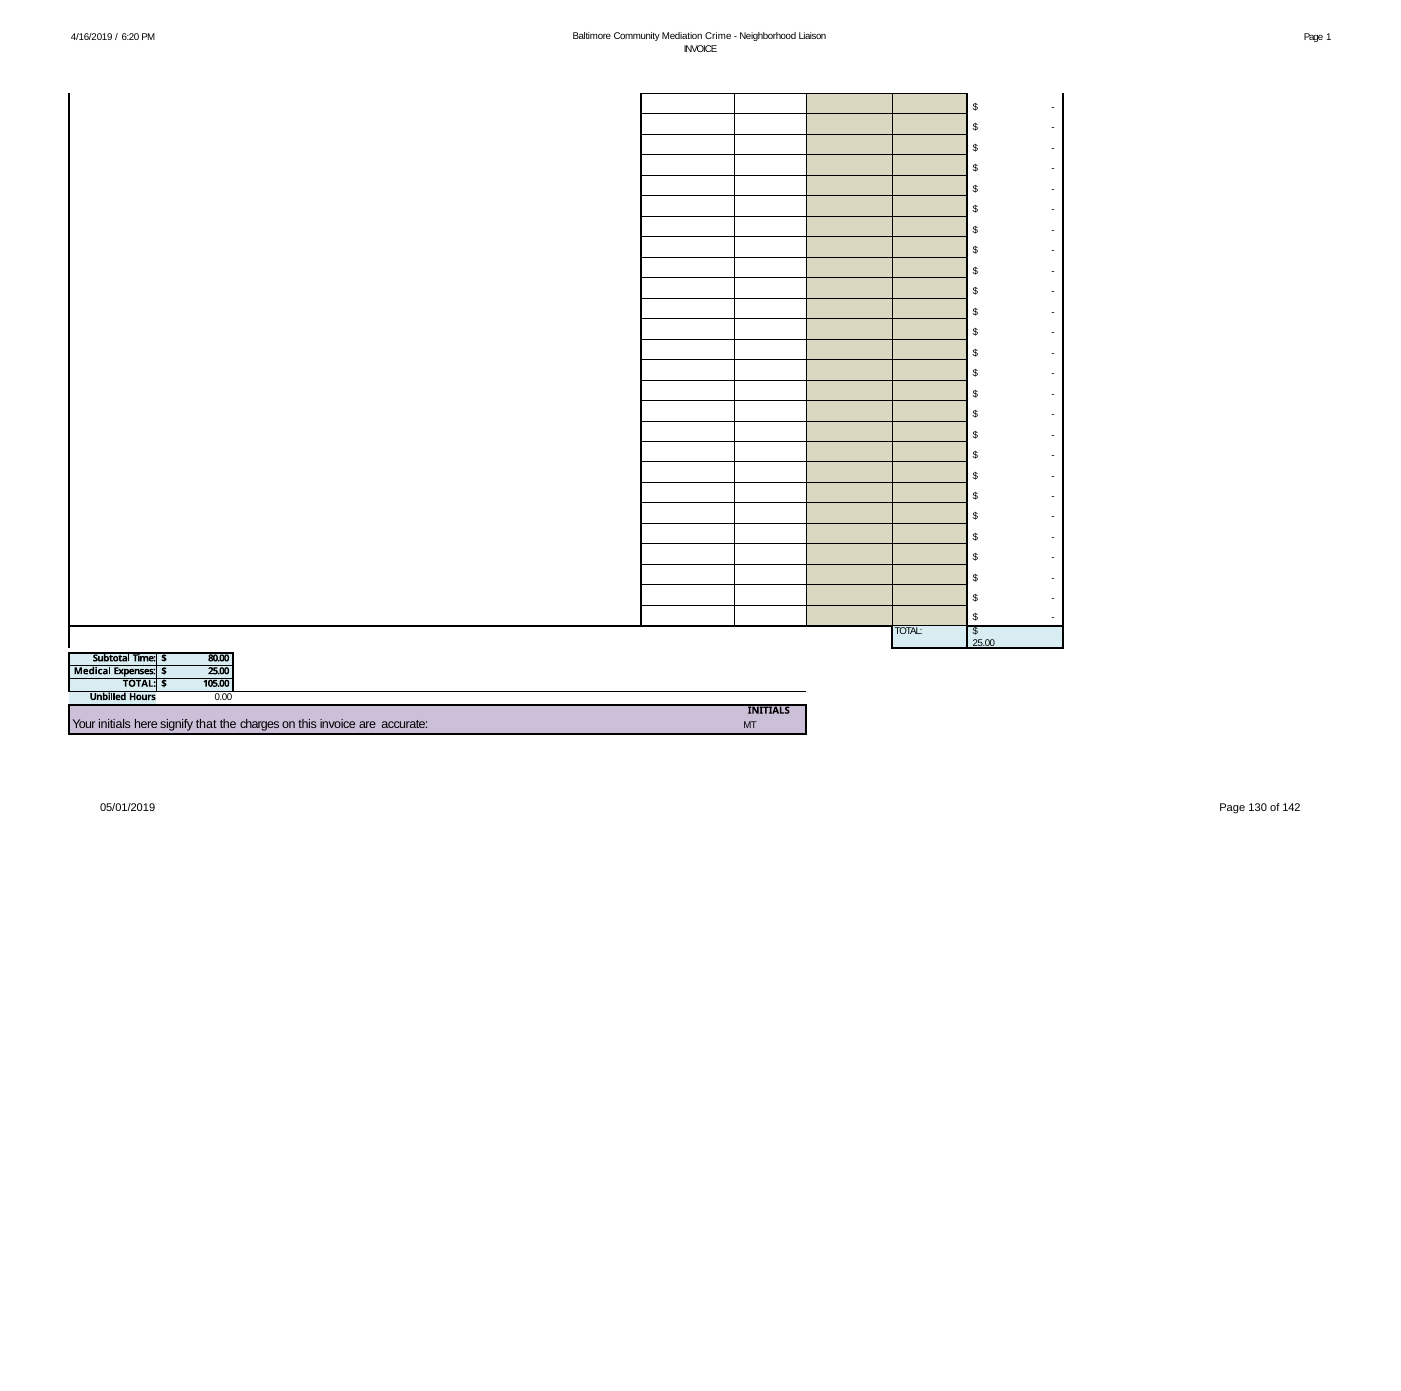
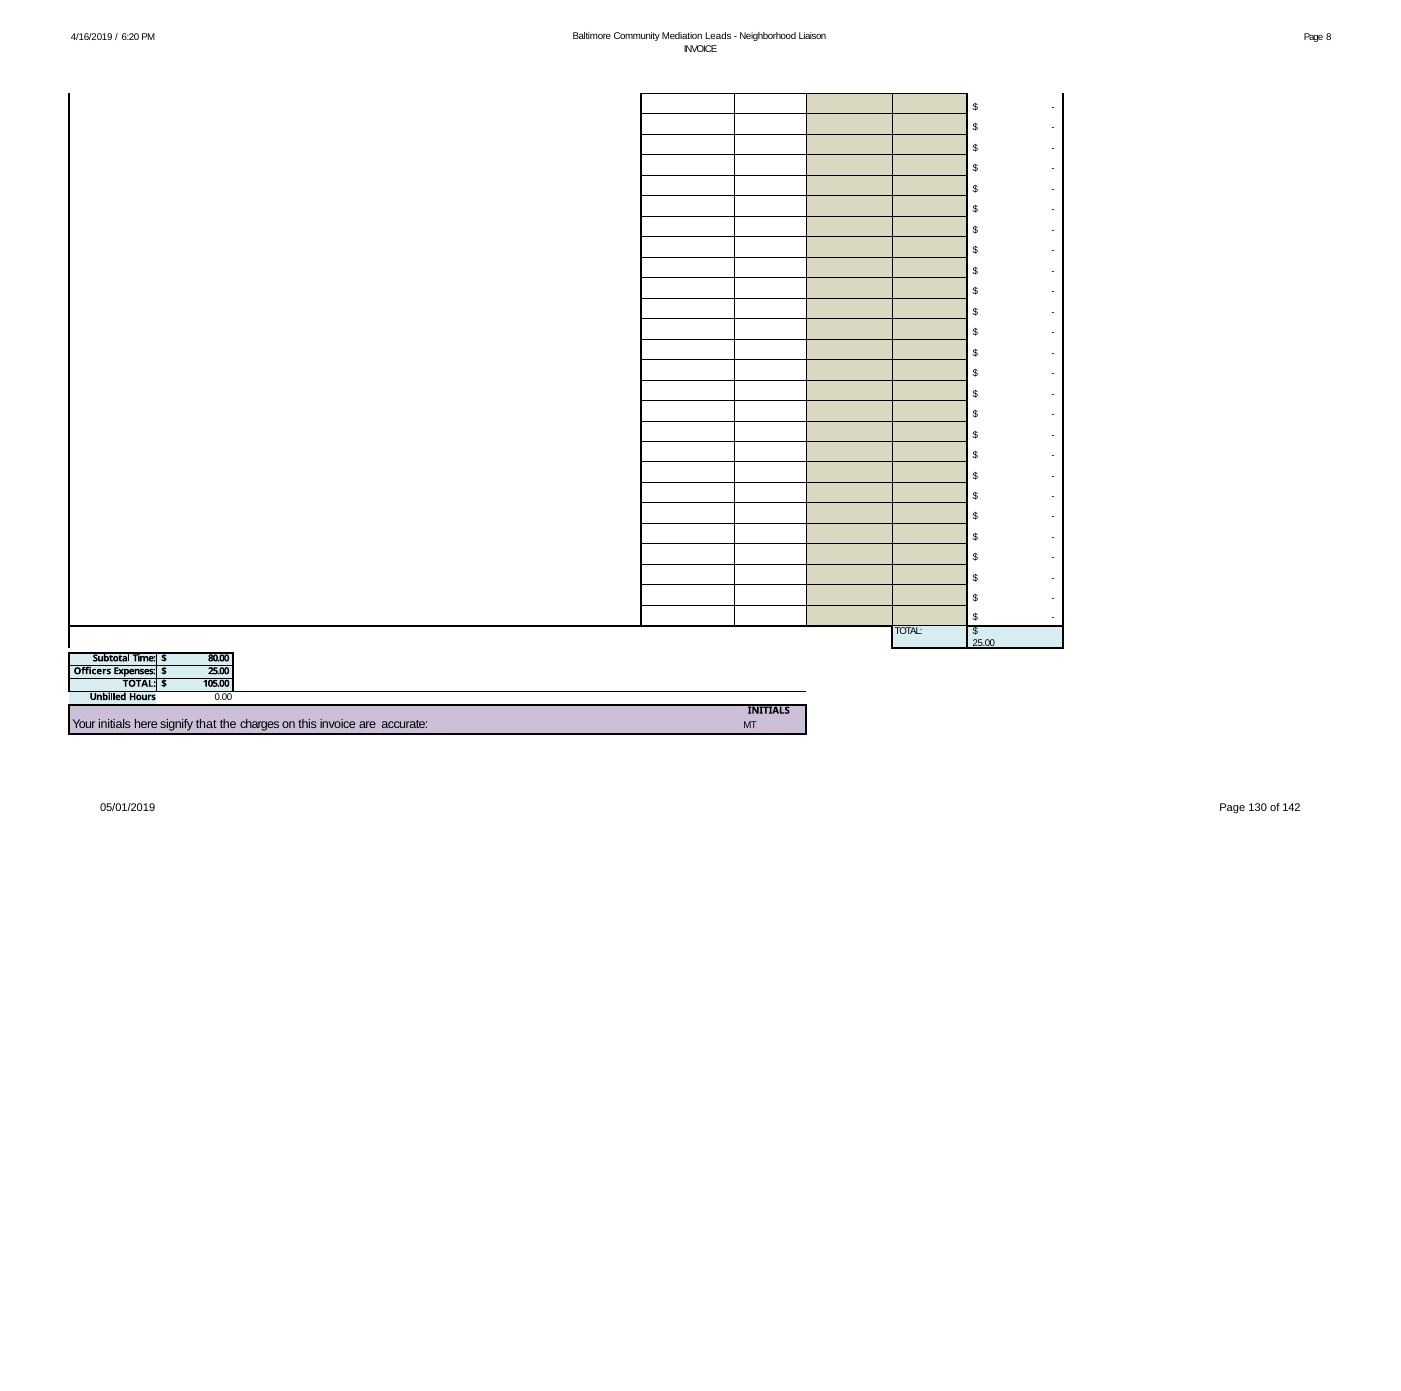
Crime: Crime -> Leads
1: 1 -> 8
Medical: Medical -> Officers
